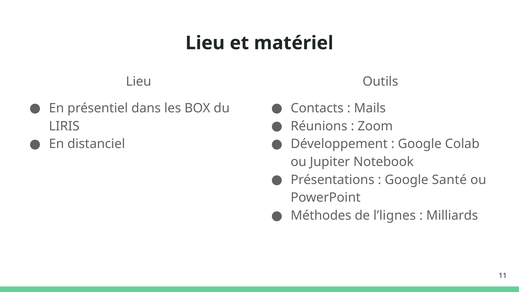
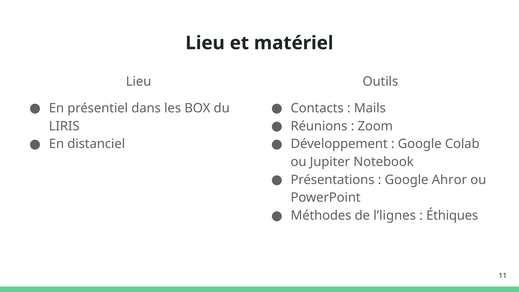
Santé: Santé -> Ahror
Milliards: Milliards -> Éthiques
